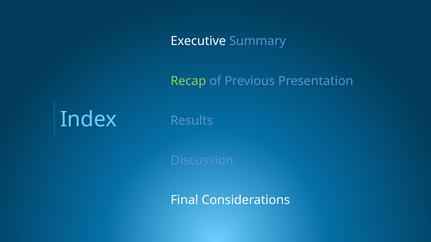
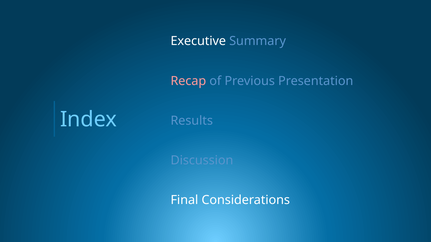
Recap colour: light green -> pink
